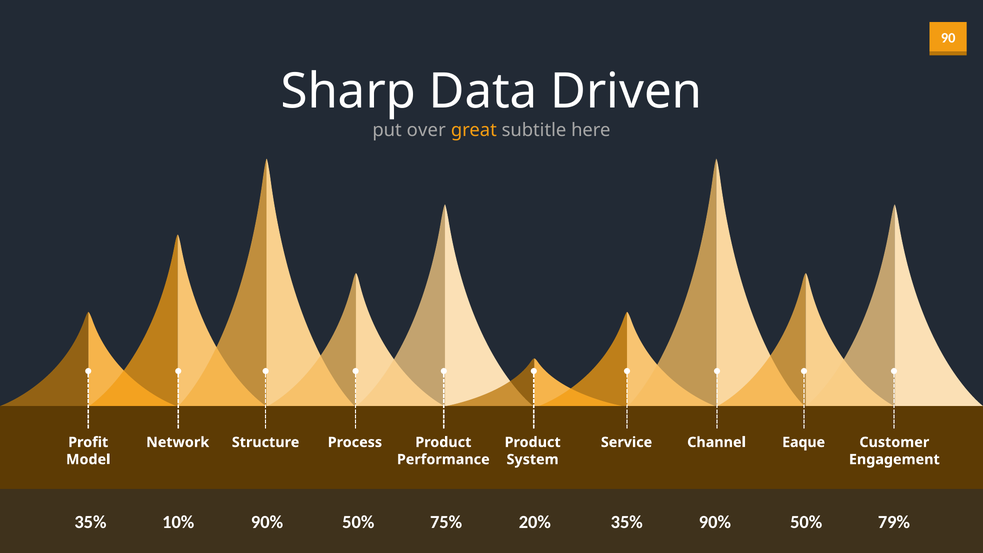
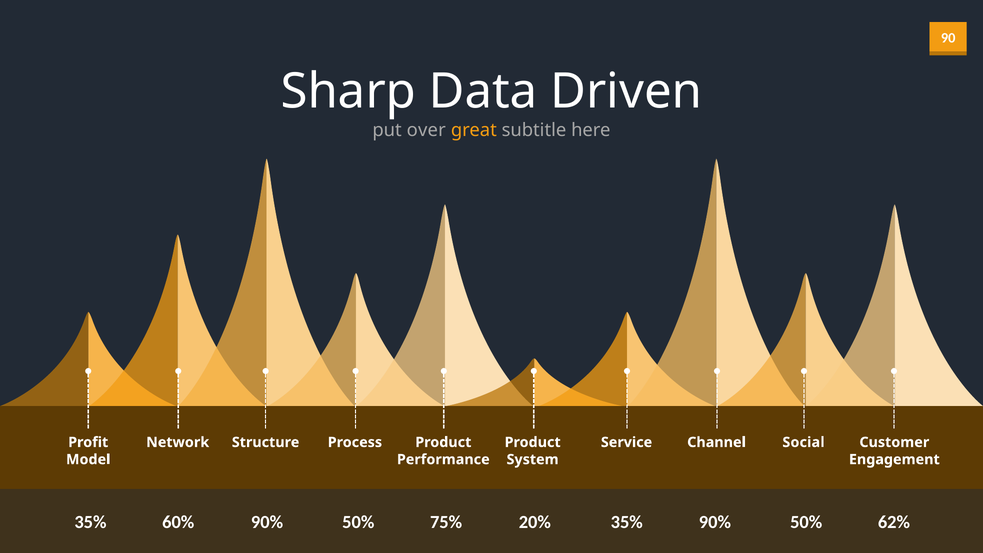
Eaque: Eaque -> Social
10%: 10% -> 60%
79%: 79% -> 62%
